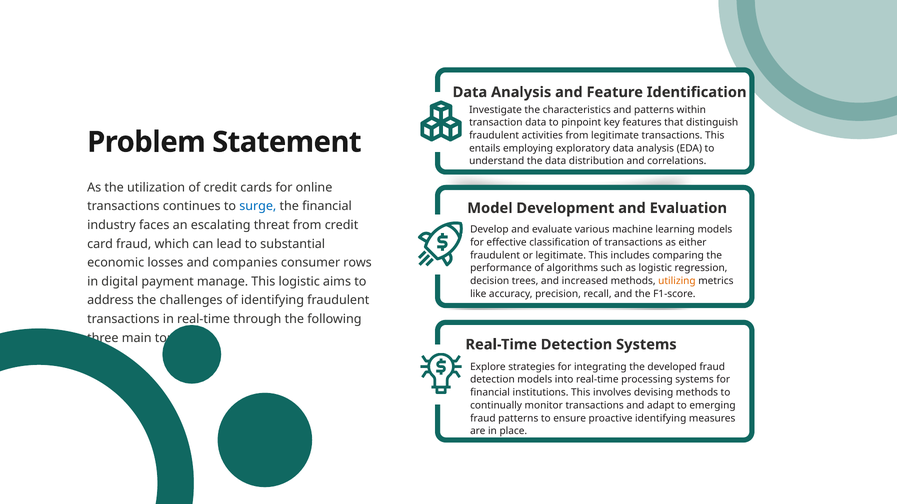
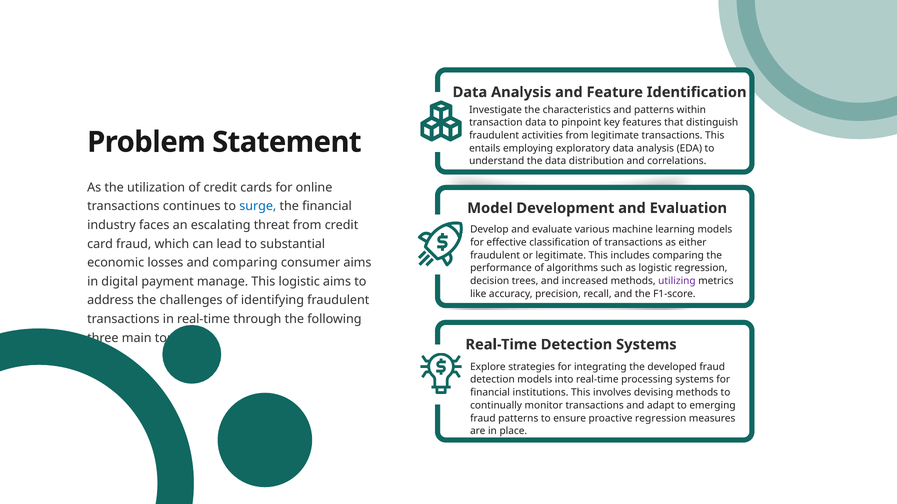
and companies: companies -> comparing
consumer rows: rows -> aims
utilizing colour: orange -> purple
proactive identifying: identifying -> regression
